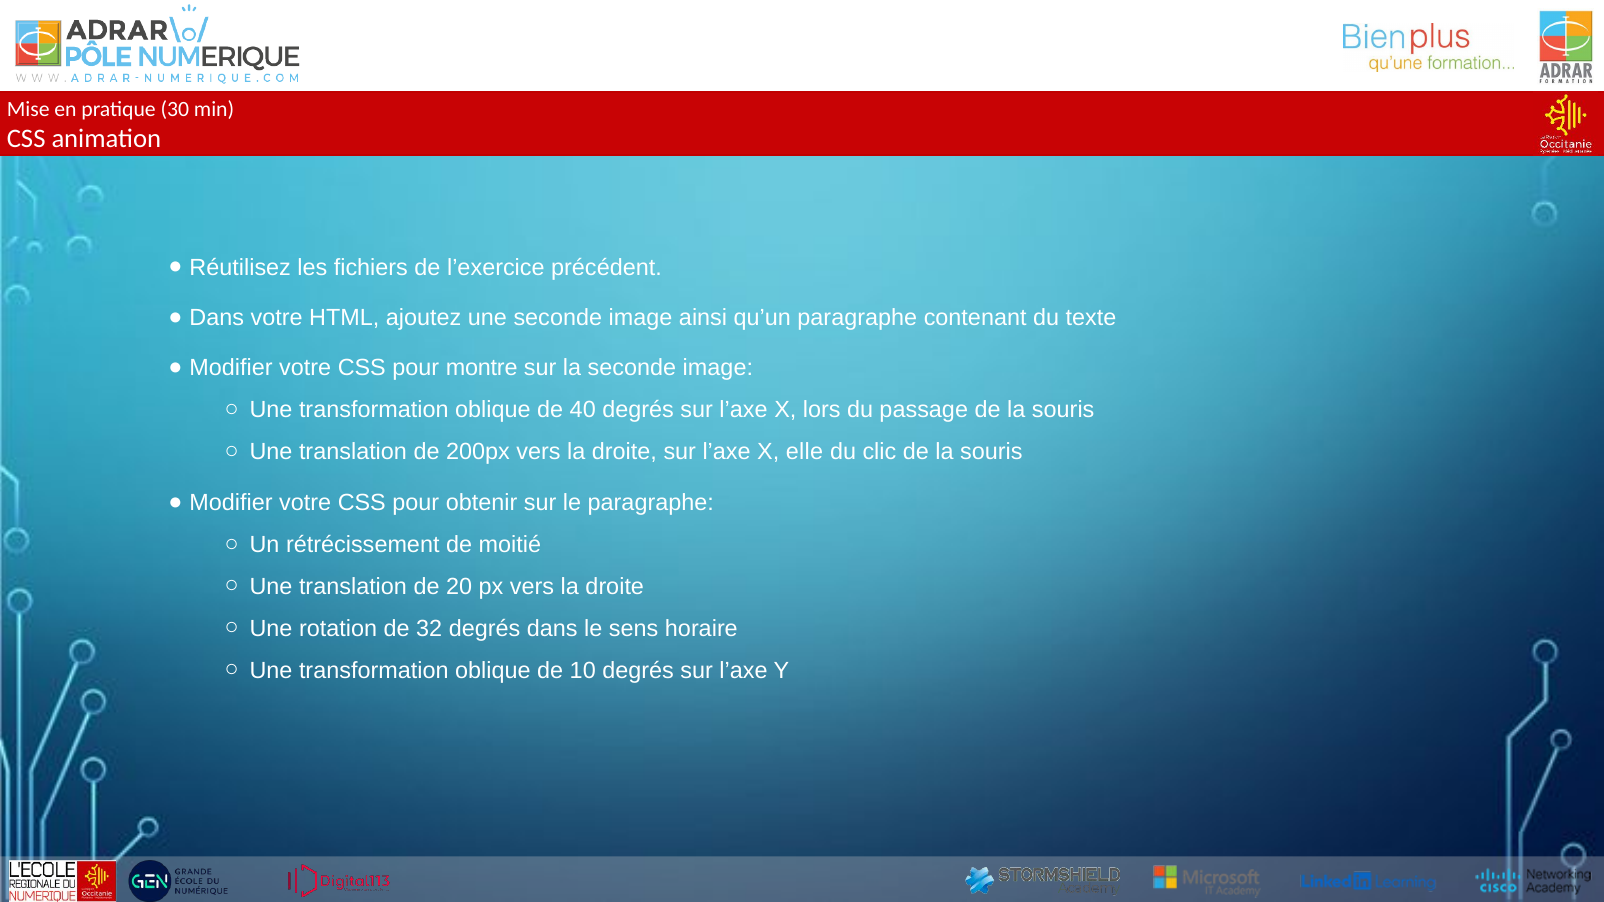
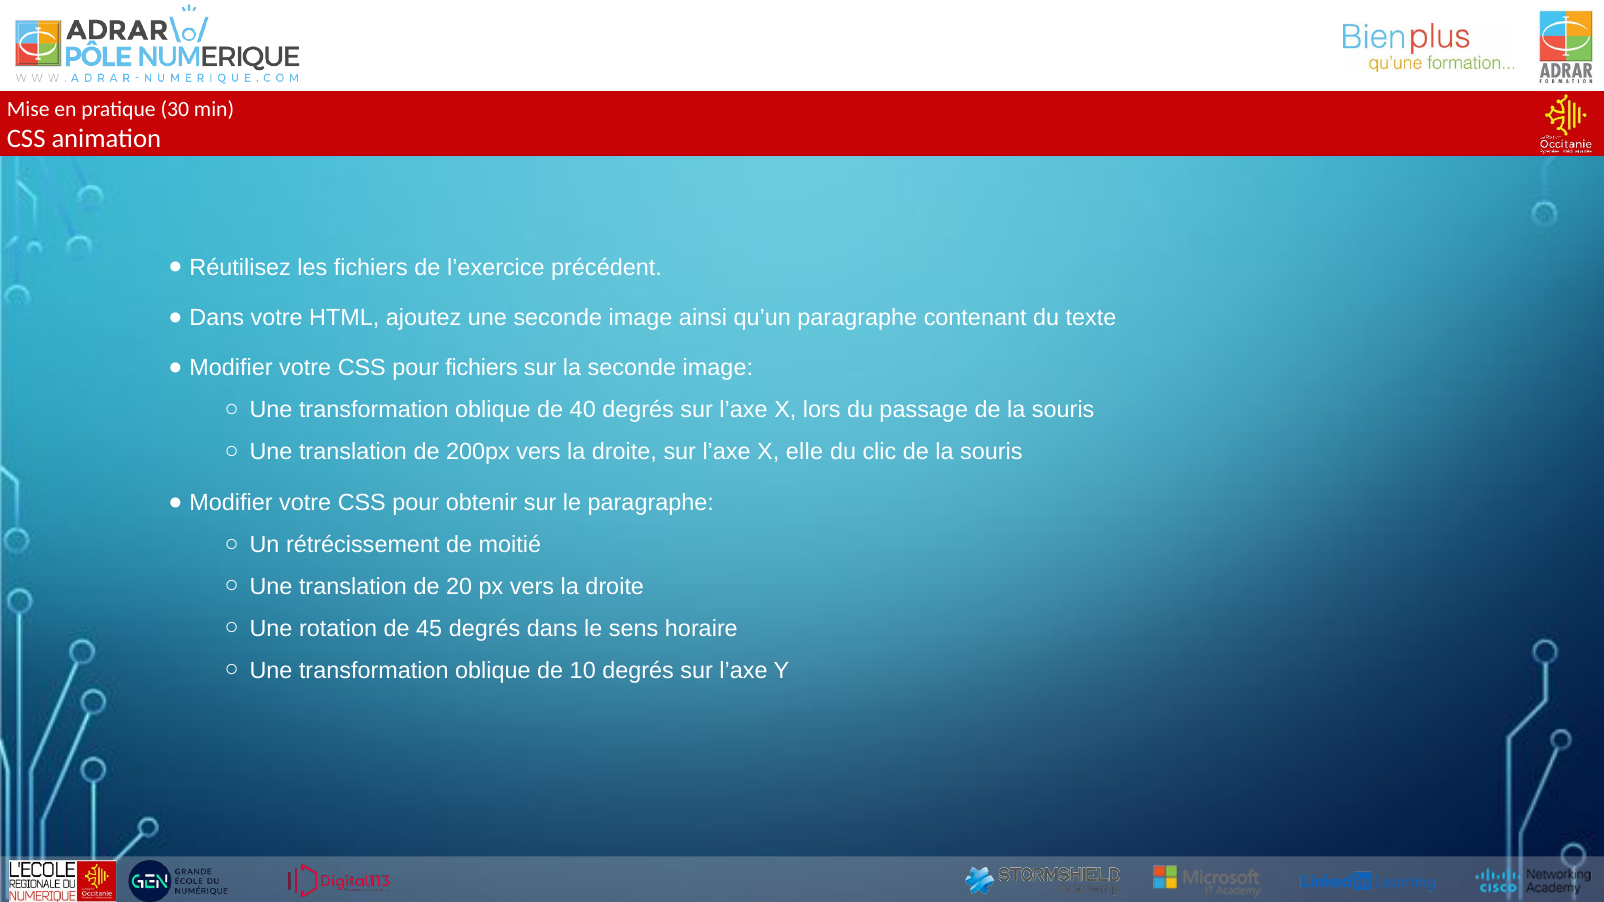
pour montre: montre -> fichiers
32: 32 -> 45
